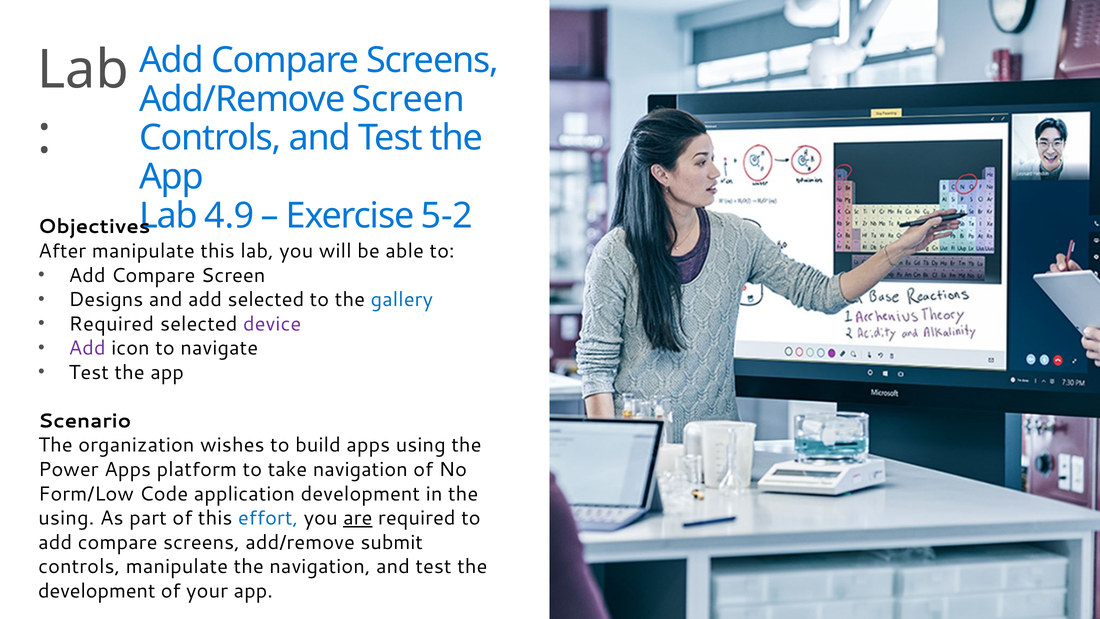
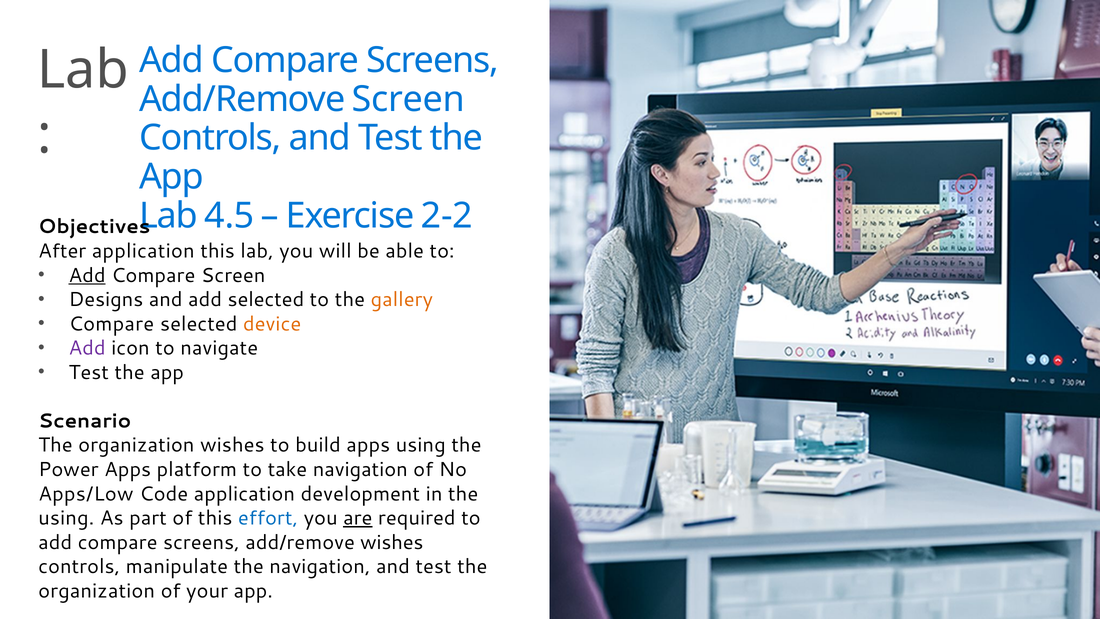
4.9: 4.9 -> 4.5
5-2: 5-2 -> 2-2
After manipulate: manipulate -> application
Add at (87, 275) underline: none -> present
gallery colour: blue -> orange
Required at (111, 324): Required -> Compare
device colour: purple -> orange
Form/Low: Form/Low -> Apps/Low
add/remove submit: submit -> wishes
development at (97, 591): development -> organization
